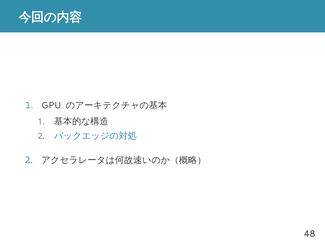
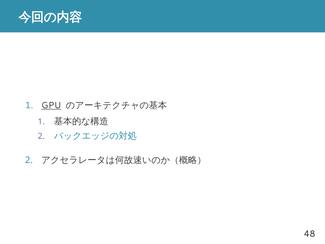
GPU underline: none -> present
